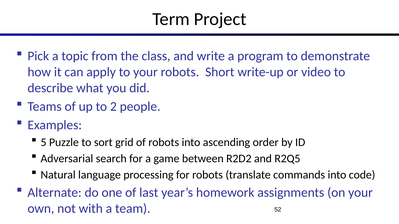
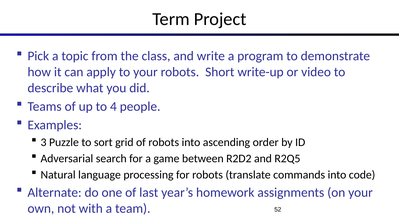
2: 2 -> 4
5: 5 -> 3
